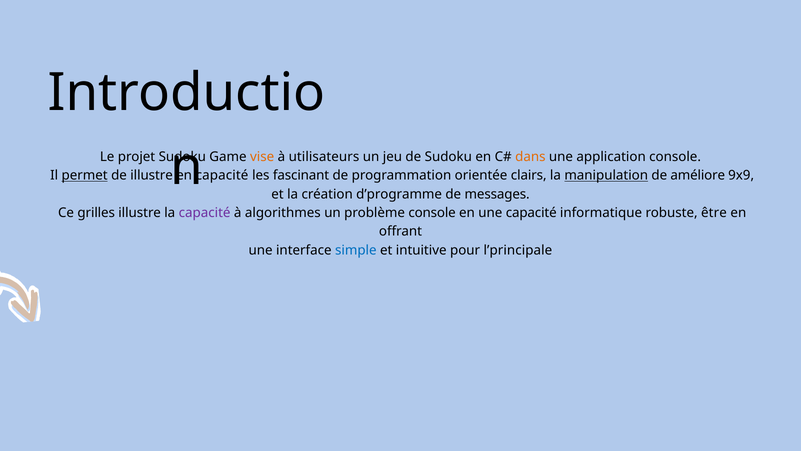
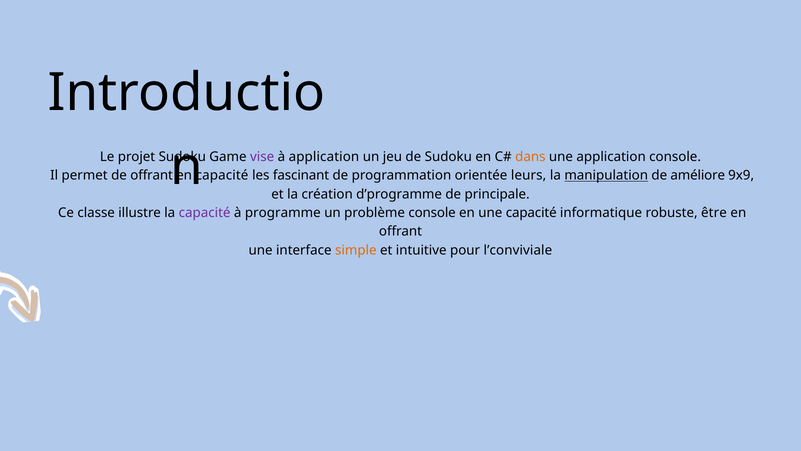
vise colour: orange -> purple
à utilisateurs: utilisateurs -> application
permet underline: present -> none
de illustre: illustre -> offrant
clairs: clairs -> leurs
messages: messages -> principale
grilles: grilles -> classe
algorithmes: algorithmes -> programme
simple colour: blue -> orange
l’principale: l’principale -> l’conviviale
